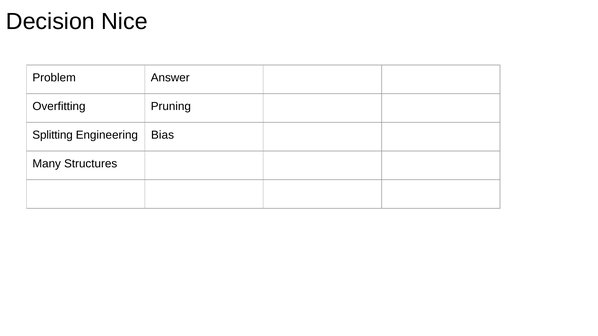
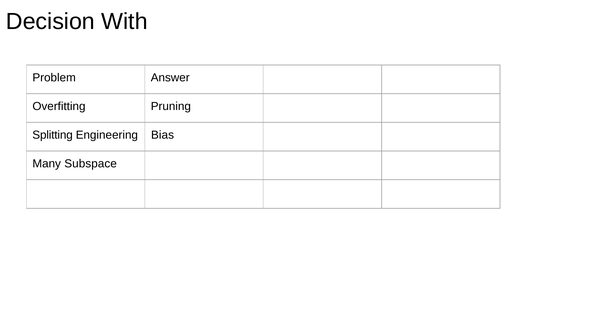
Nice: Nice -> With
Structures: Structures -> Subspace
